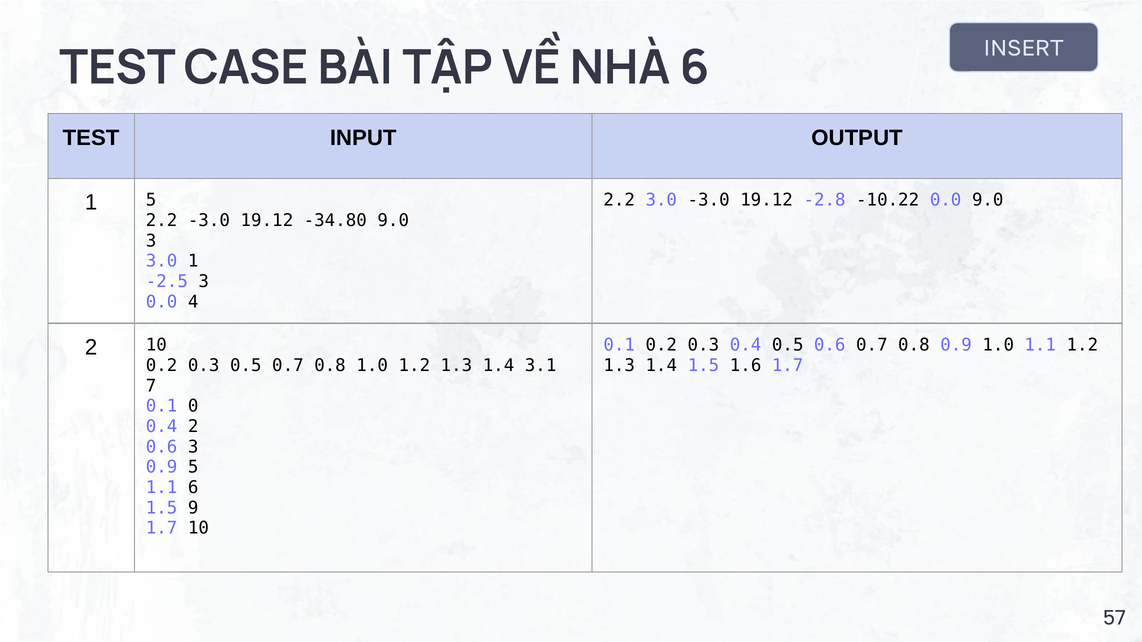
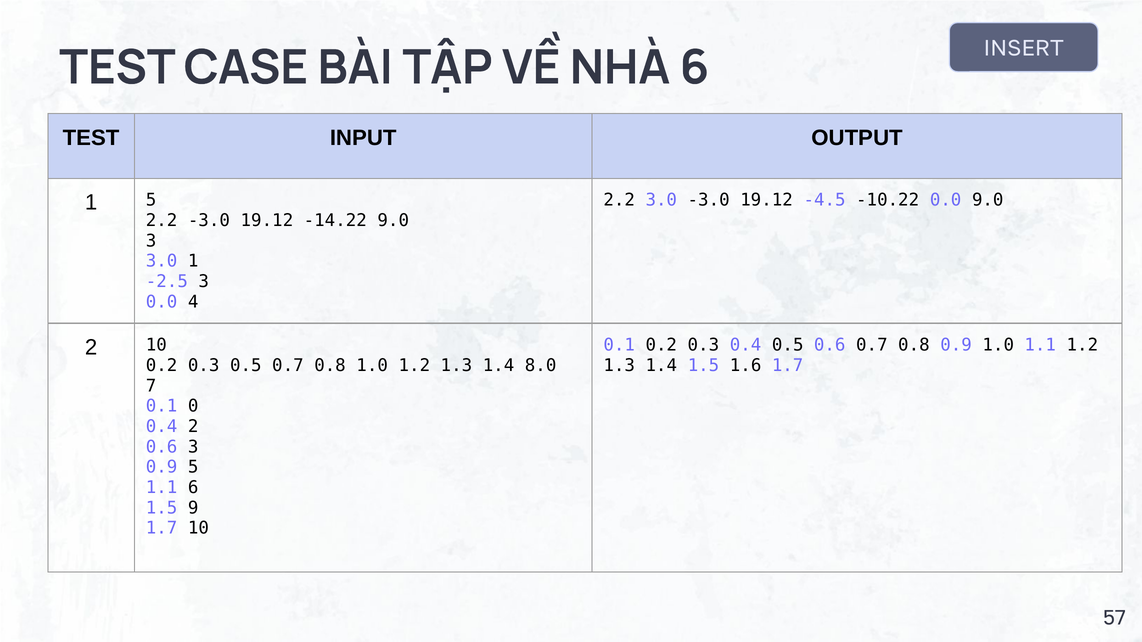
-2.8: -2.8 -> -4.5
-34.80: -34.80 -> -14.22
3.1: 3.1 -> 8.0
